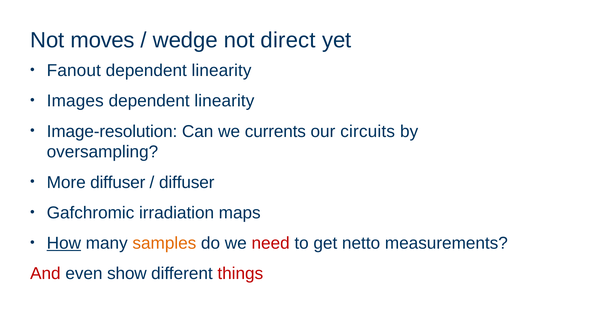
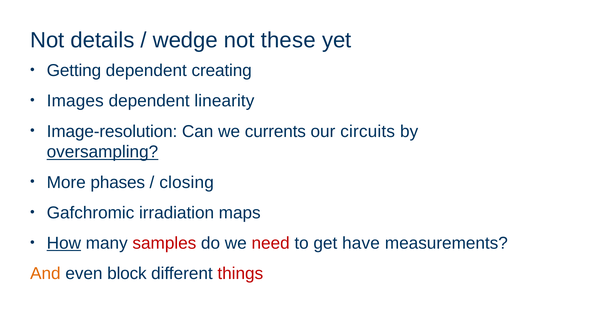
moves: moves -> details
direct: direct -> these
Fanout: Fanout -> Getting
linearity at (222, 71): linearity -> creating
oversampling underline: none -> present
More diffuser: diffuser -> phases
diffuser at (187, 183): diffuser -> closing
samples colour: orange -> red
netto: netto -> have
And colour: red -> orange
show: show -> block
